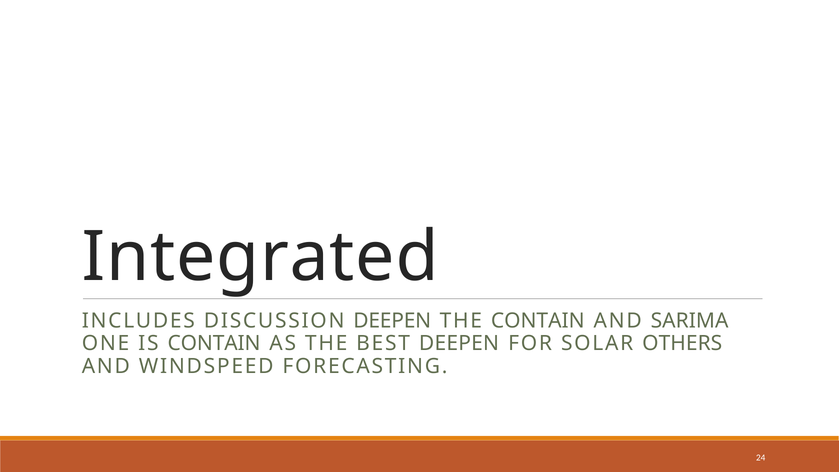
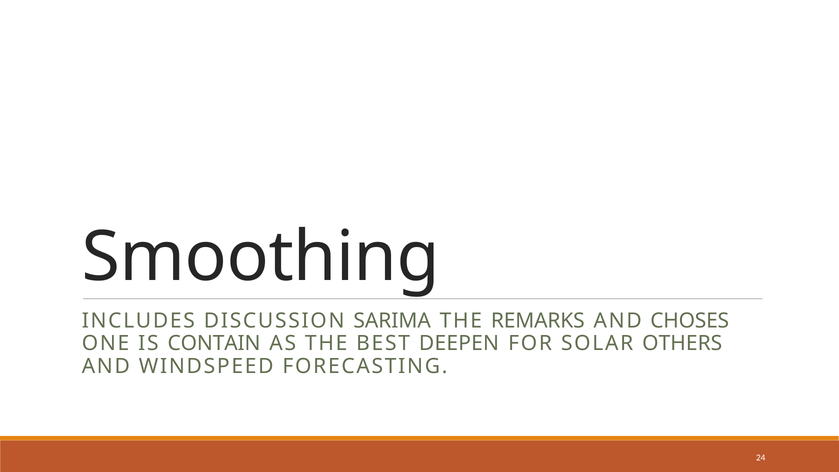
Integrated: Integrated -> Smoothing
DISCUSSION DEEPEN: DEEPEN -> SARIMA
THE CONTAIN: CONTAIN -> REMARKS
SARIMA: SARIMA -> CHOSES
